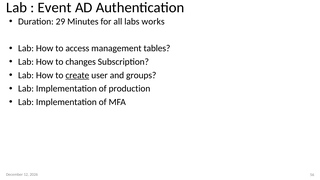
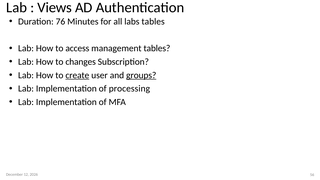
Event: Event -> Views
29: 29 -> 76
labs works: works -> tables
groups underline: none -> present
production: production -> processing
